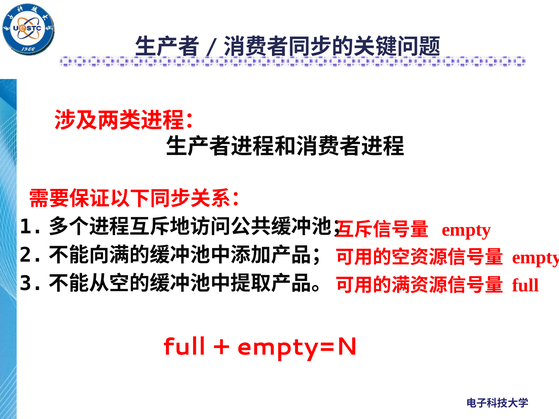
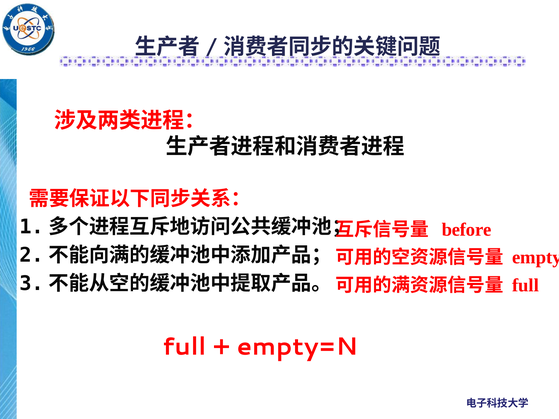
empty at (466, 230): empty -> before
